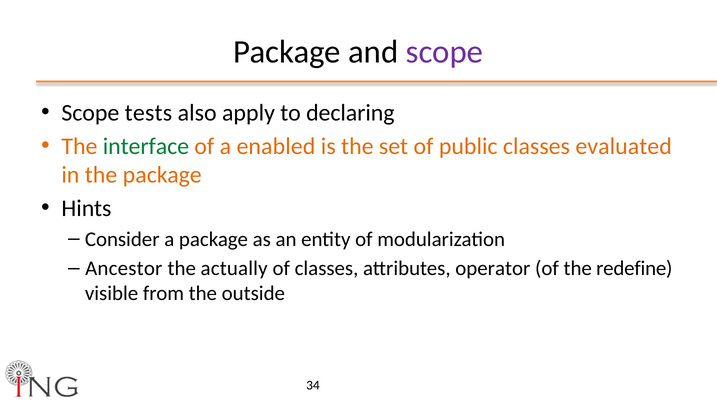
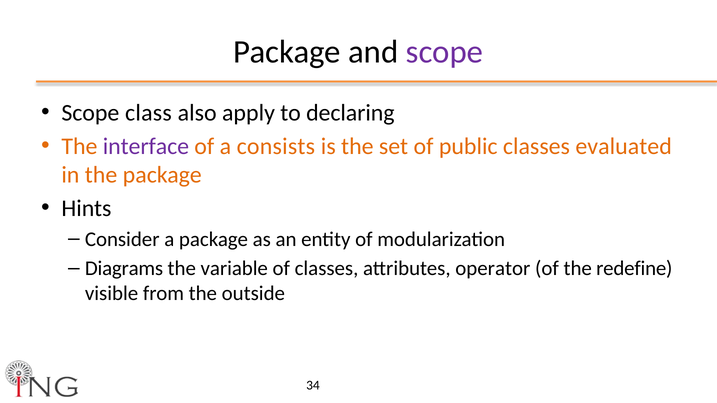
tests: tests -> class
interface colour: green -> purple
enabled: enabled -> consists
Ancestor: Ancestor -> Diagrams
actually: actually -> variable
